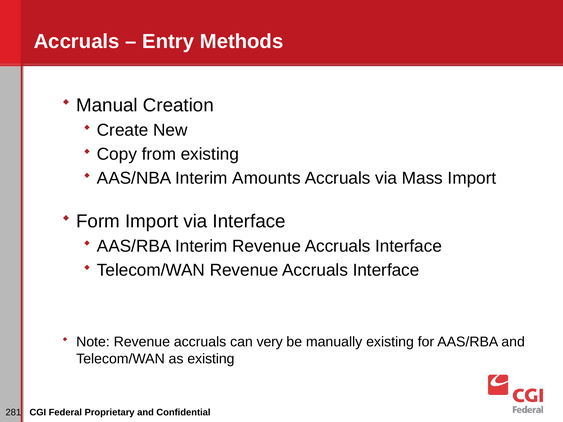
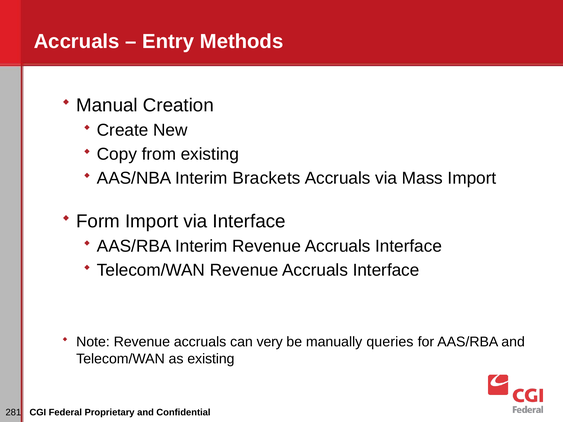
Amounts: Amounts -> Brackets
manually existing: existing -> queries
